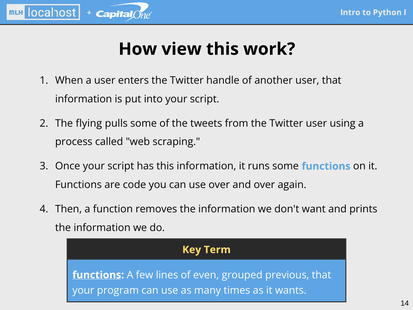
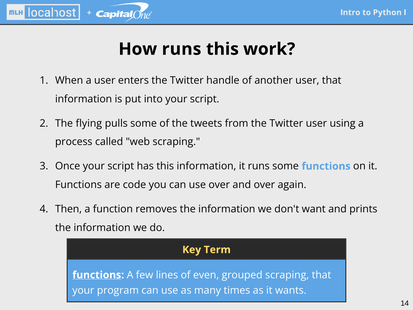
How view: view -> runs
grouped previous: previous -> scraping
